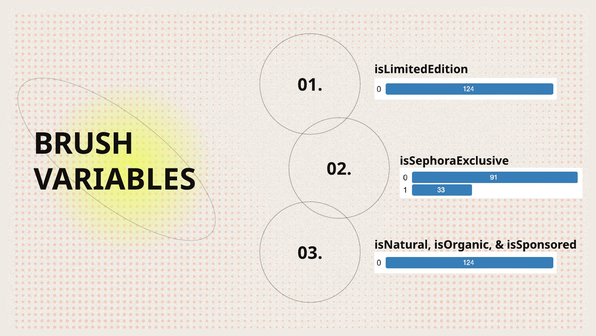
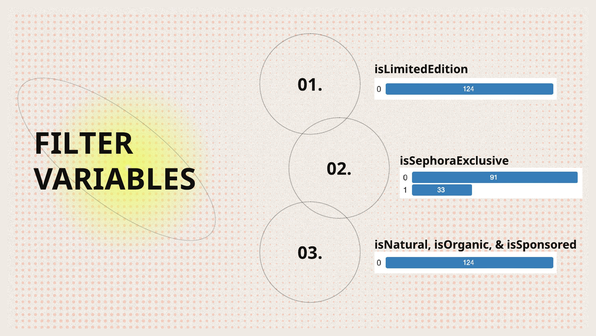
BRUSH: BRUSH -> FILTER
